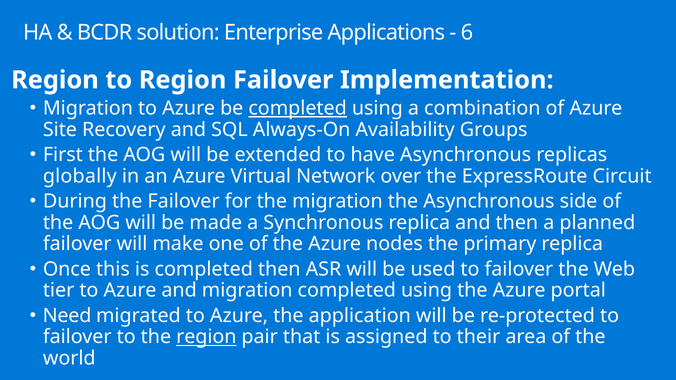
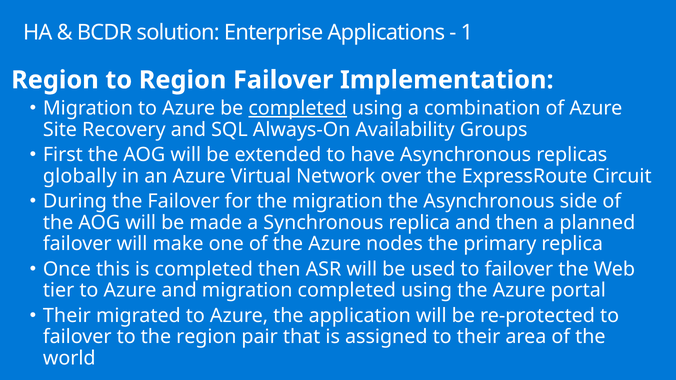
6: 6 -> 1
Need at (67, 316): Need -> Their
region at (206, 337) underline: present -> none
